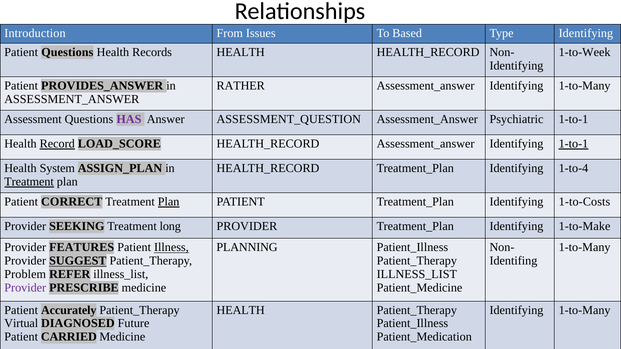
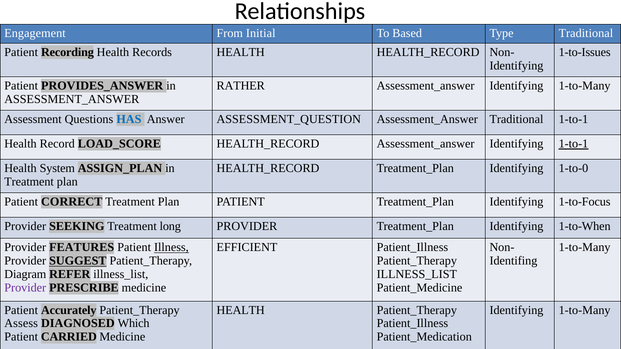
Introduction: Introduction -> Engagement
Issues: Issues -> Initial
Type Identifying: Identifying -> Traditional
Patient Questions: Questions -> Recording
1-to-Week: 1-to-Week -> 1-to-Issues
HAS colour: purple -> blue
Psychiatric at (516, 120): Psychiatric -> Traditional
Record underline: present -> none
1-to-4: 1-to-4 -> 1-to-0
Treatment at (29, 182) underline: present -> none
Plan at (169, 202) underline: present -> none
1-to-Costs: 1-to-Costs -> 1-to-Focus
1-to-Make: 1-to-Make -> 1-to-When
PLANNING: PLANNING -> EFFICIENT
Problem: Problem -> Diagram
Virtual: Virtual -> Assess
Future: Future -> Which
